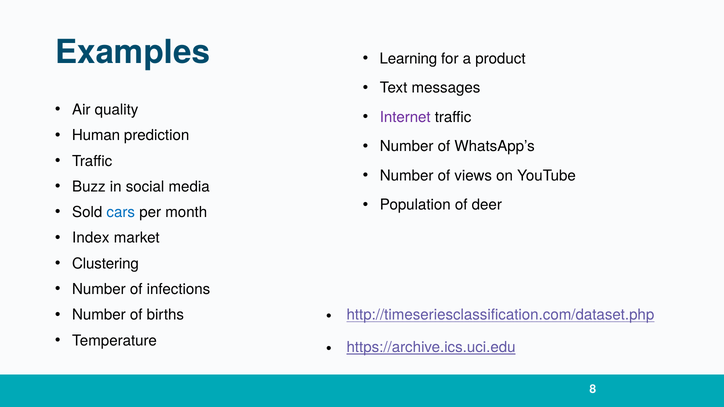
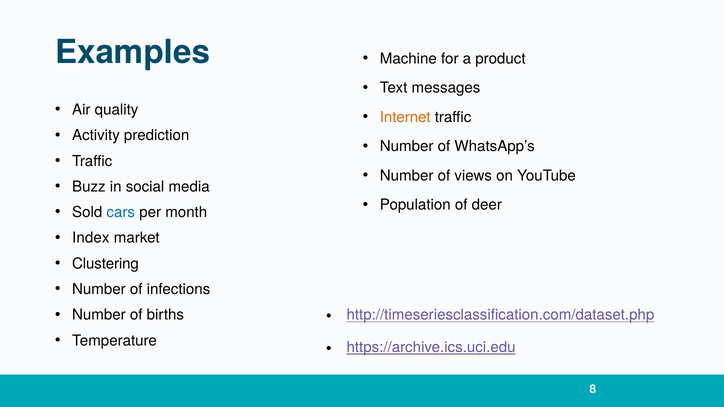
Learning: Learning -> Machine
Internet colour: purple -> orange
Human: Human -> Activity
